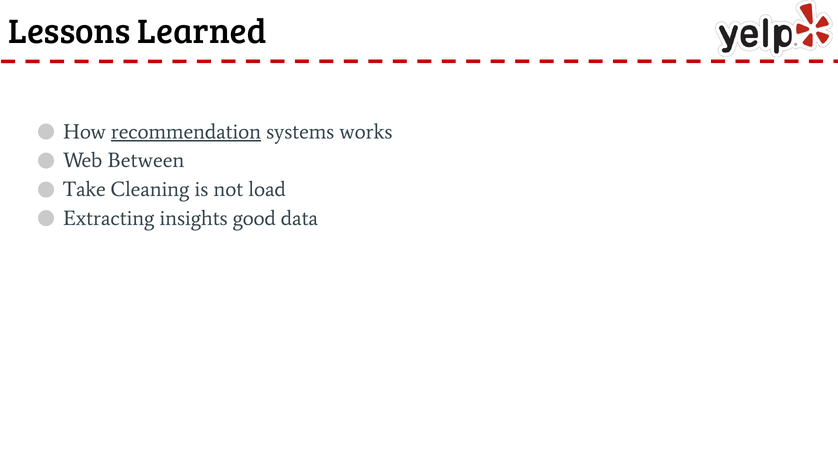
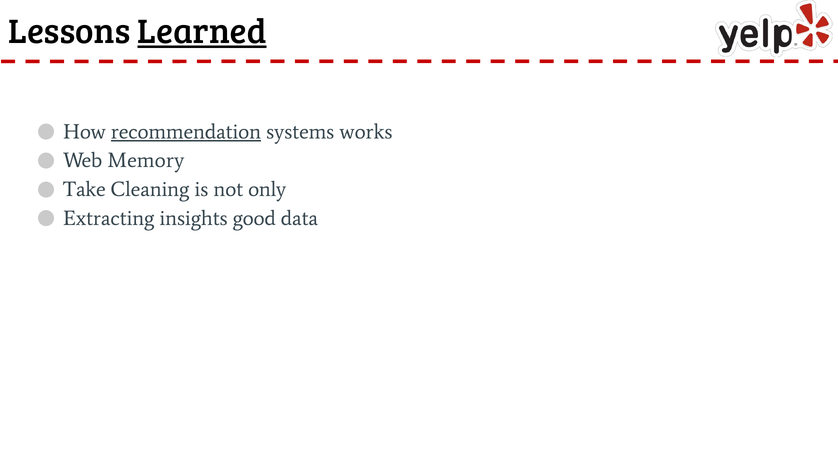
Learned underline: none -> present
Between: Between -> Memory
load: load -> only
